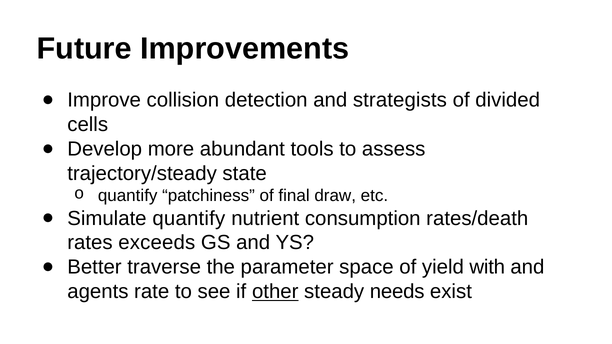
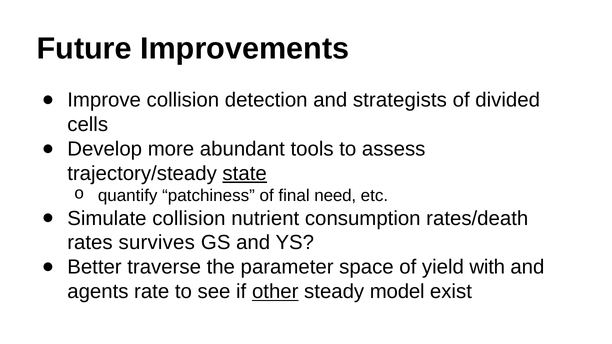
state underline: none -> present
draw: draw -> need
Simulate quantify: quantify -> collision
exceeds: exceeds -> survives
needs: needs -> model
